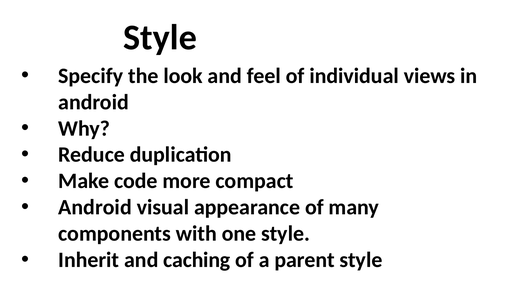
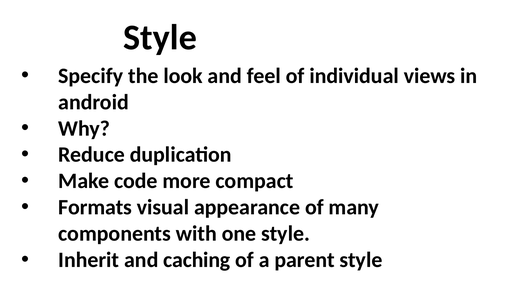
Android at (95, 207): Android -> Formats
